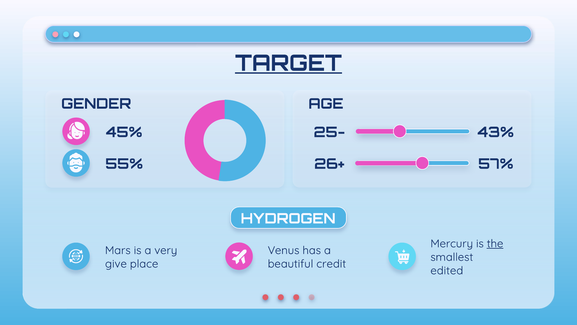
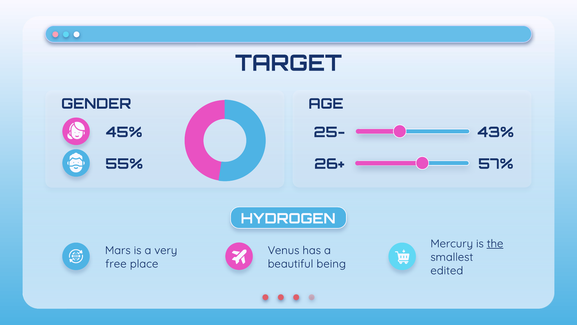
TARGET underline: present -> none
give: give -> free
credit: credit -> being
